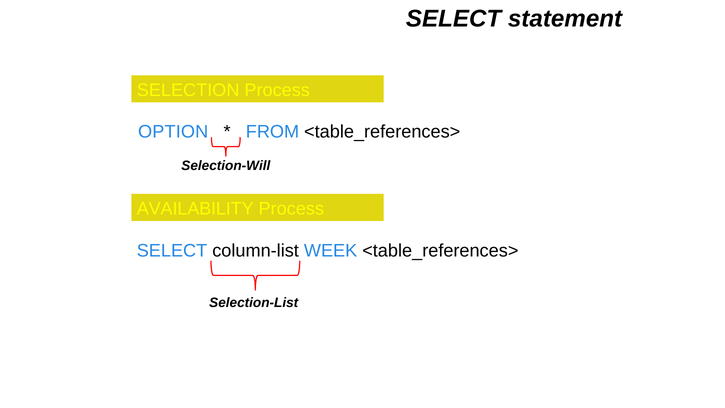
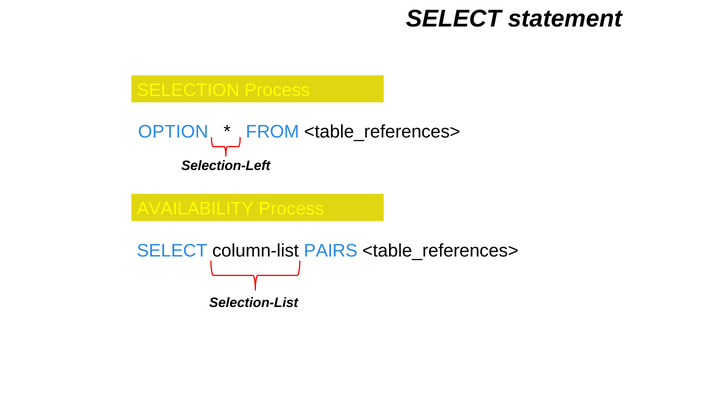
Selection-Will: Selection-Will -> Selection-Left
WEEK: WEEK -> PAIRS
